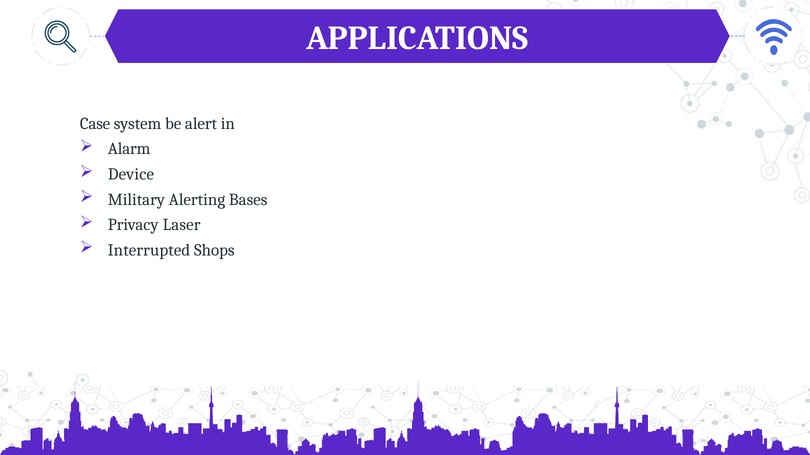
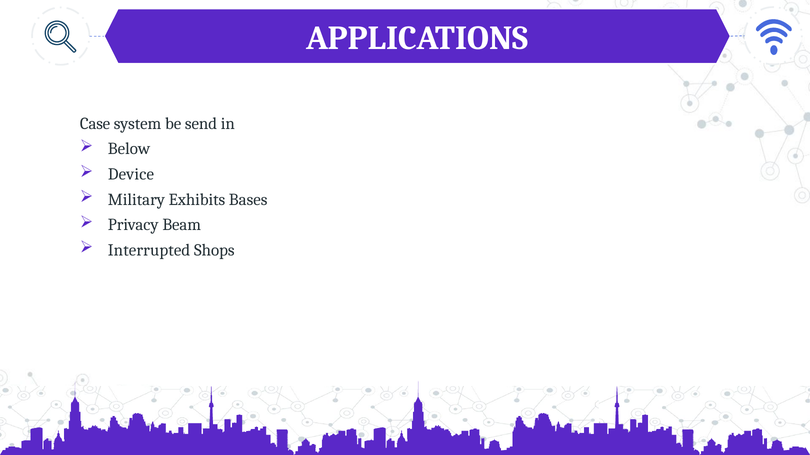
alert: alert -> send
Alarm: Alarm -> Below
Alerting: Alerting -> Exhibits
Laser: Laser -> Beam
